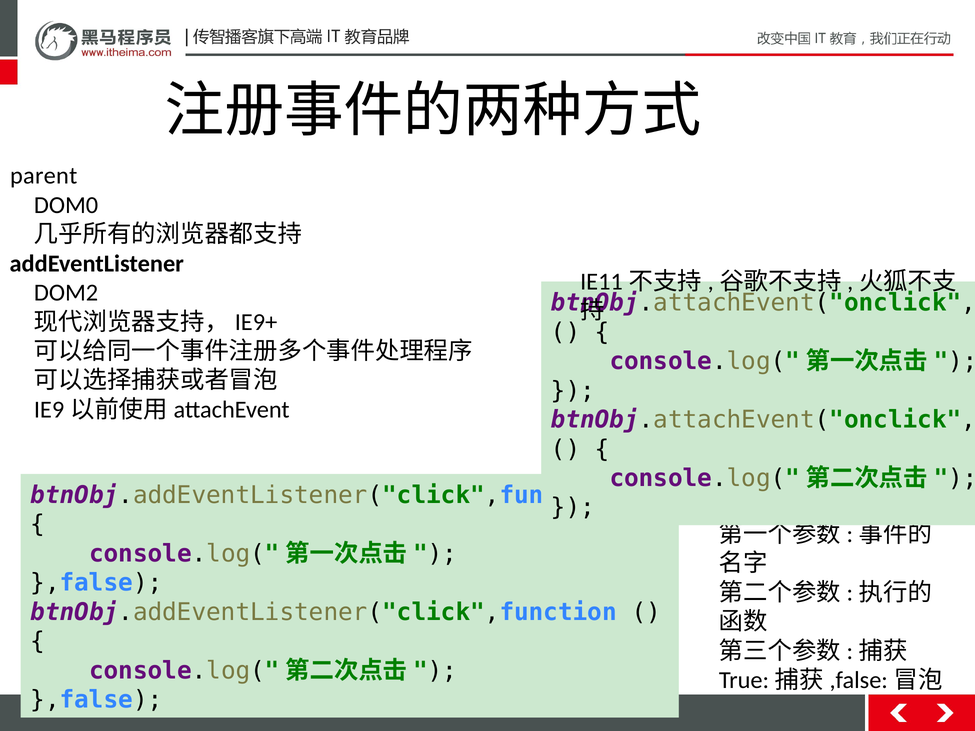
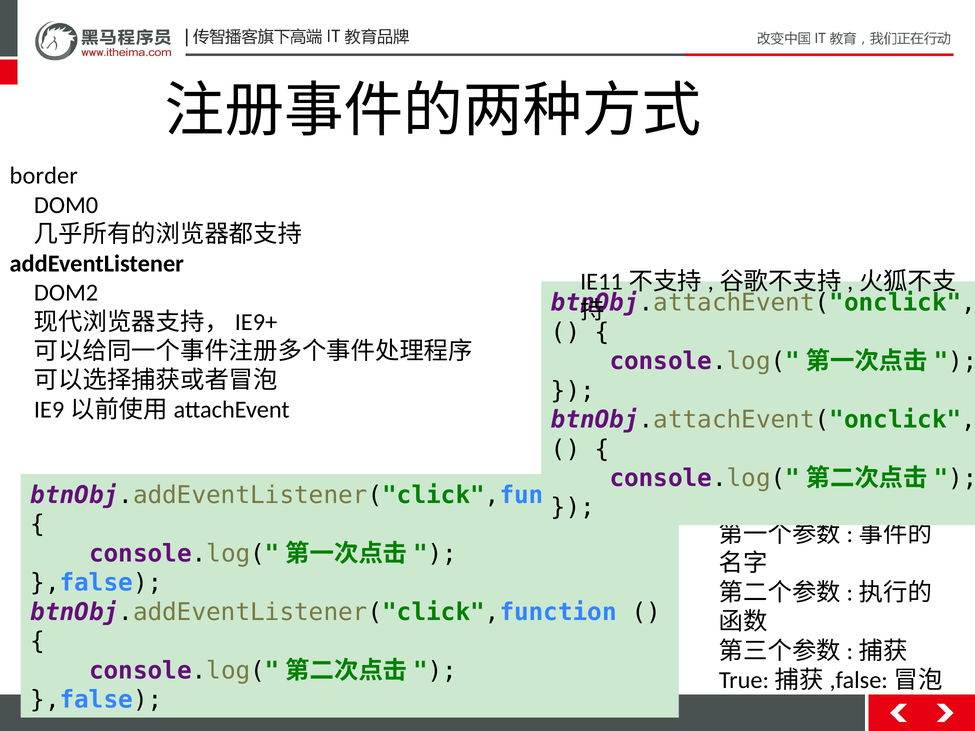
parent: parent -> border
